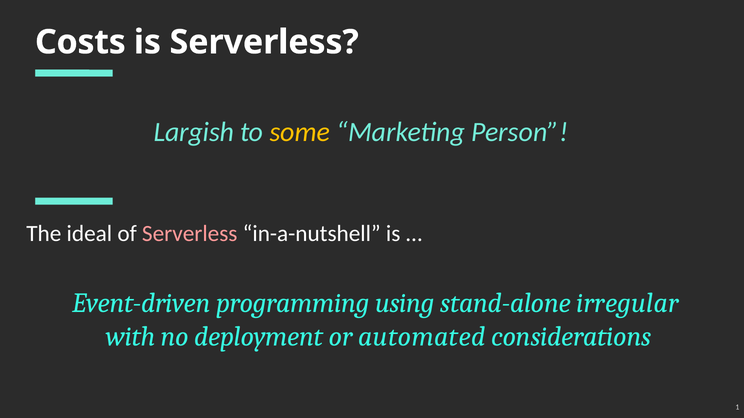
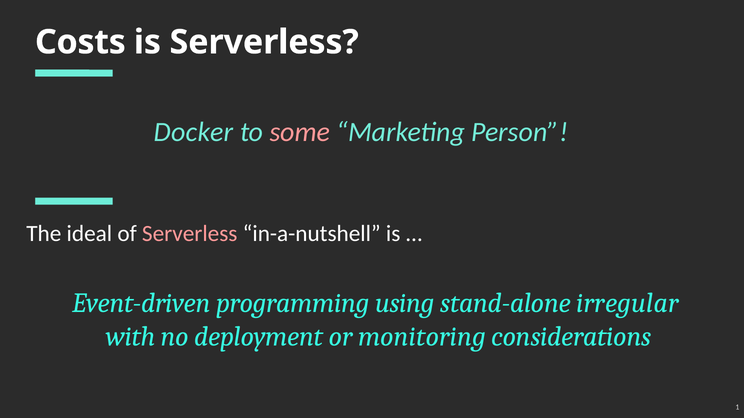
Largish: Largish -> Docker
some colour: yellow -> pink
automated: automated -> monitoring
